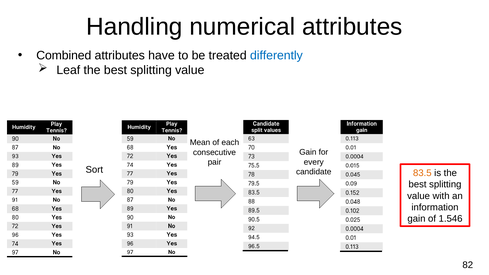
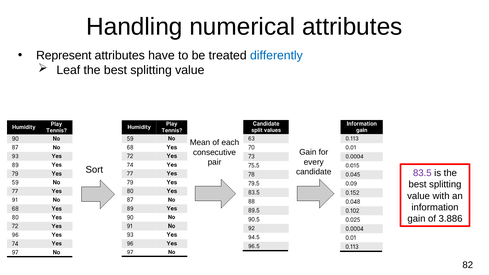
Combined: Combined -> Represent
83.5 colour: orange -> purple
1.546: 1.546 -> 3.886
